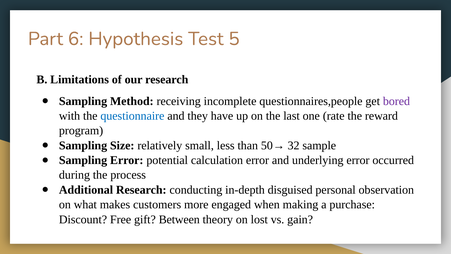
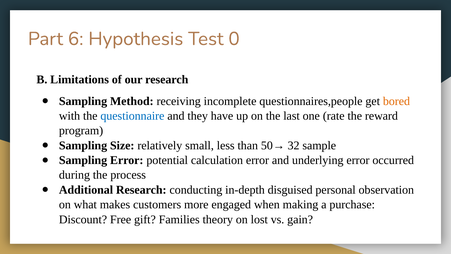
5: 5 -> 0
bored colour: purple -> orange
Between: Between -> Families
